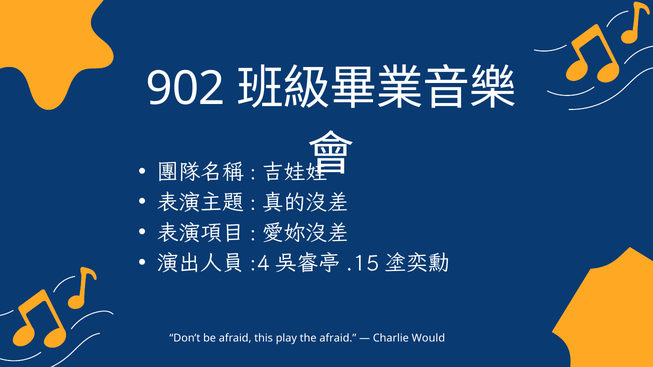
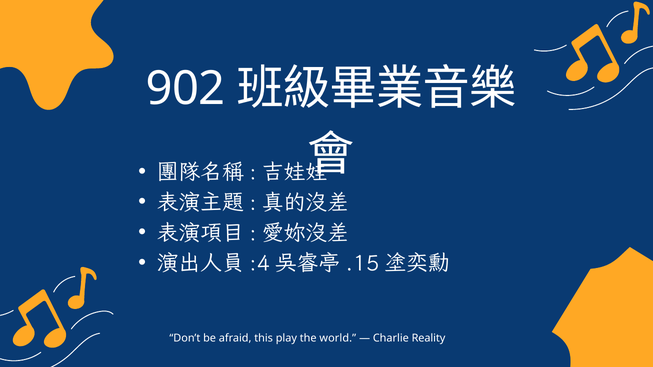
the afraid: afraid -> world
Would: Would -> Reality
